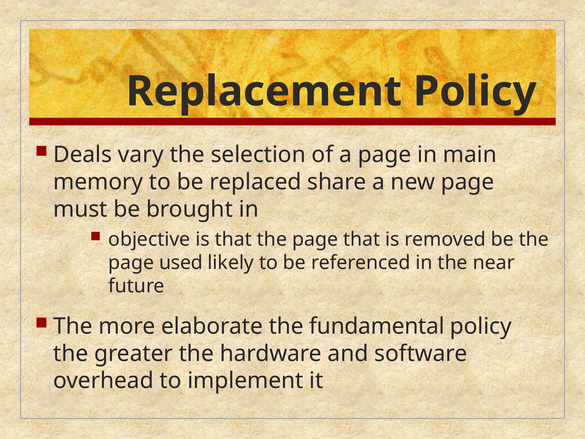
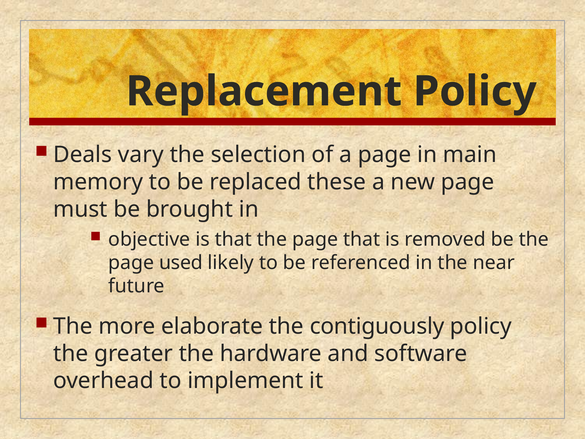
share: share -> these
fundamental: fundamental -> contiguously
